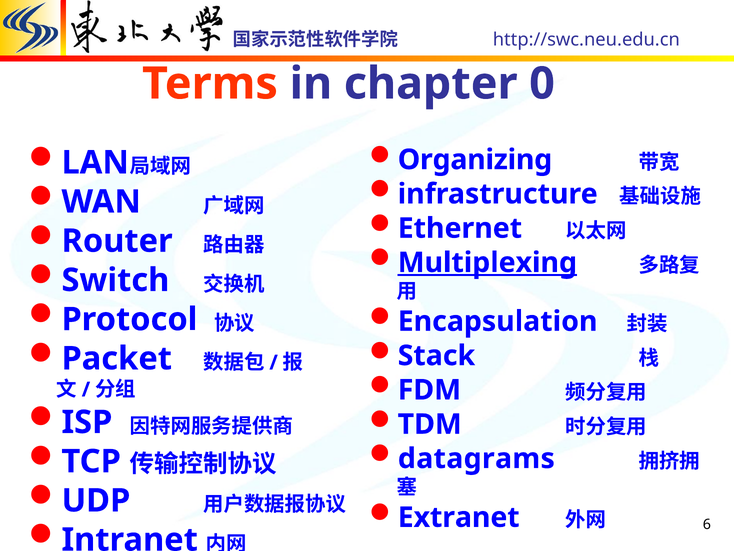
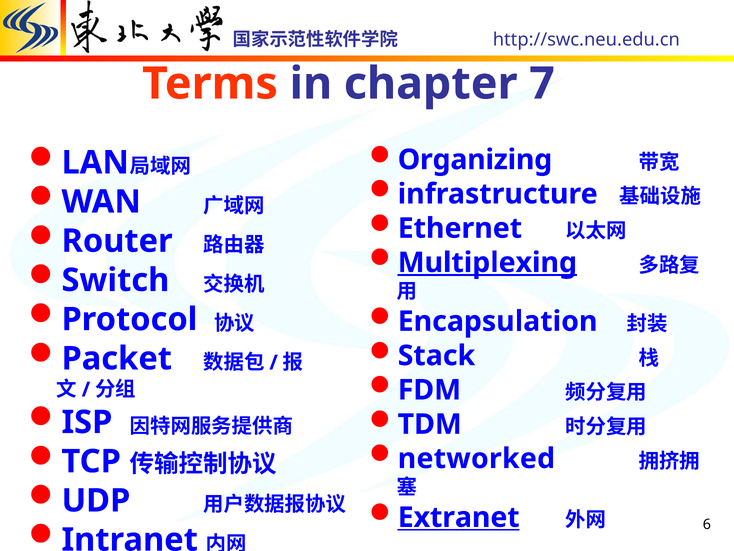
0: 0 -> 7
datagrams: datagrams -> networked
Extranet underline: none -> present
